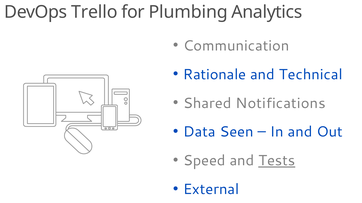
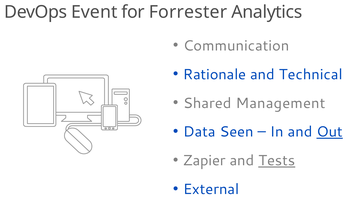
Trello: Trello -> Event
Plumbing: Plumbing -> Forrester
Notifications: Notifications -> Management
Out underline: none -> present
Speed: Speed -> Zapier
